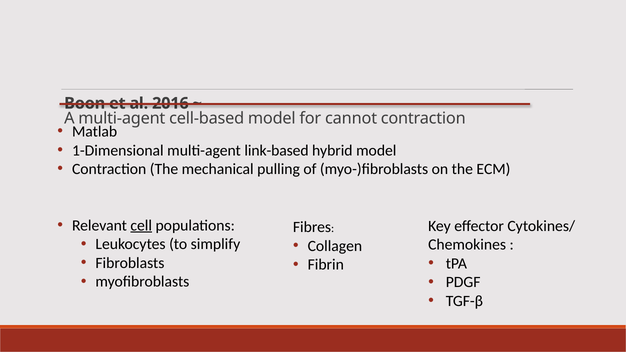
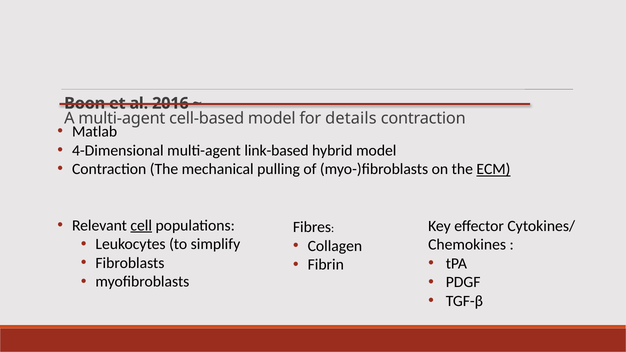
cannot: cannot -> details
1-Dimensional: 1-Dimensional -> 4-Dimensional
ECM underline: none -> present
